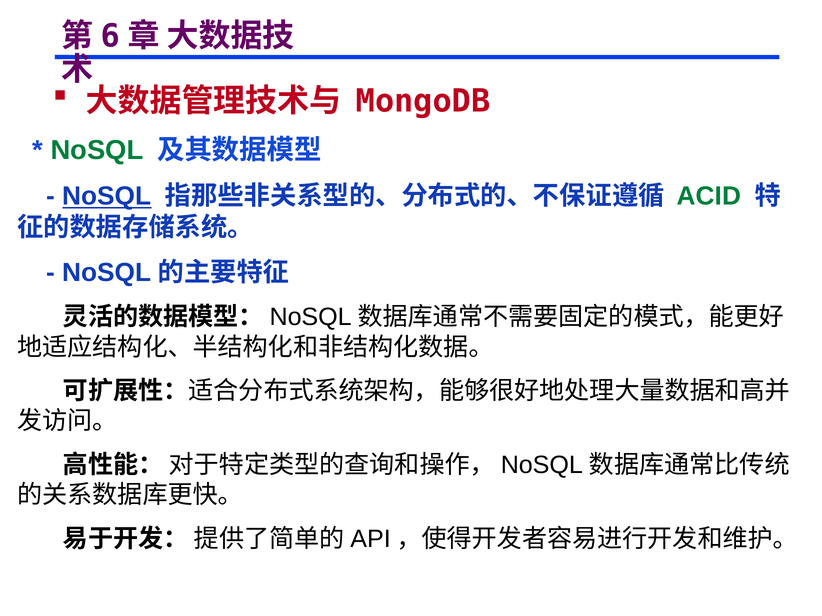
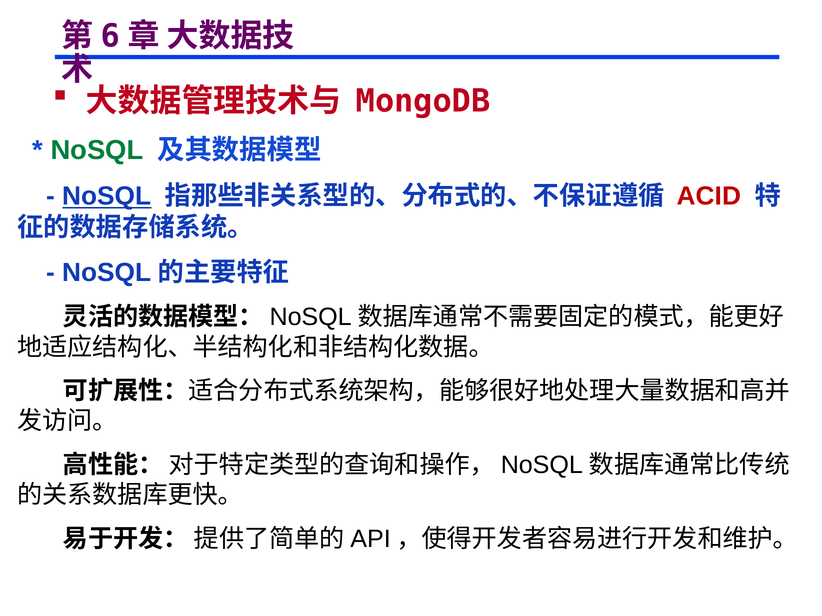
ACID colour: green -> red
